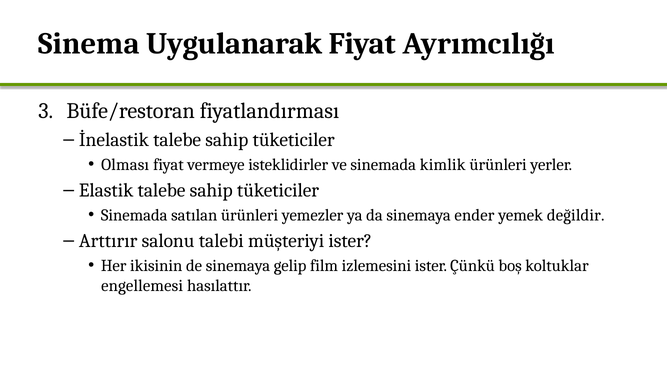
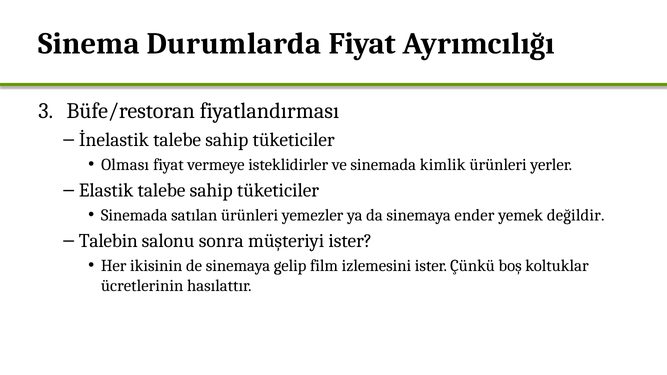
Uygulanarak: Uygulanarak -> Durumlarda
Arttırır: Arttırır -> Talebin
talebi: talebi -> sonra
engellemesi: engellemesi -> ücretlerinin
